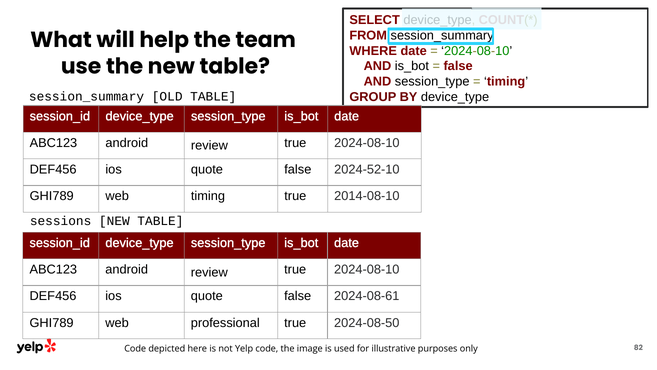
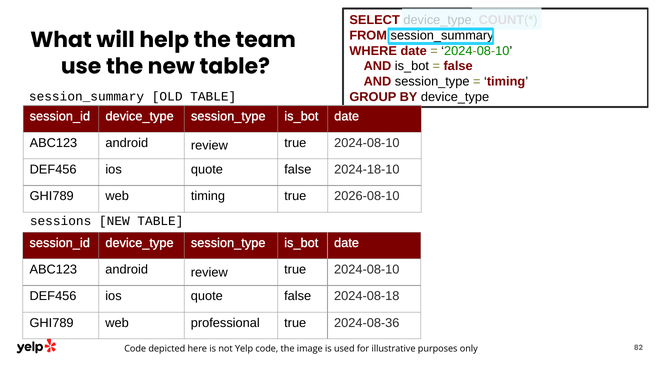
2024-52-10: 2024-52-10 -> 2024-18-10
2014-08-10: 2014-08-10 -> 2026-08-10
2024-08-61: 2024-08-61 -> 2024-08-18
2024-08-50: 2024-08-50 -> 2024-08-36
